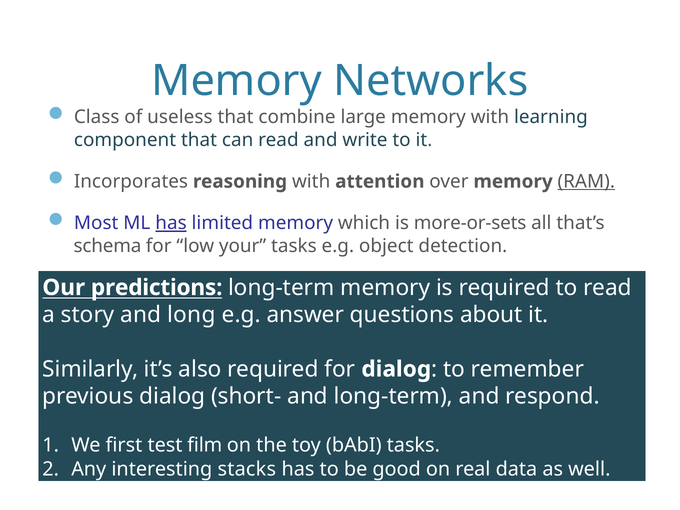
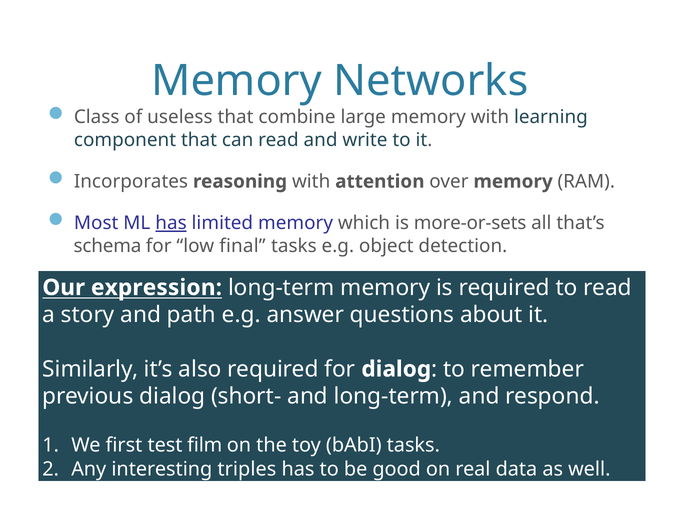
RAM underline: present -> none
your: your -> final
predictions: predictions -> expression
long: long -> path
stacks: stacks -> triples
